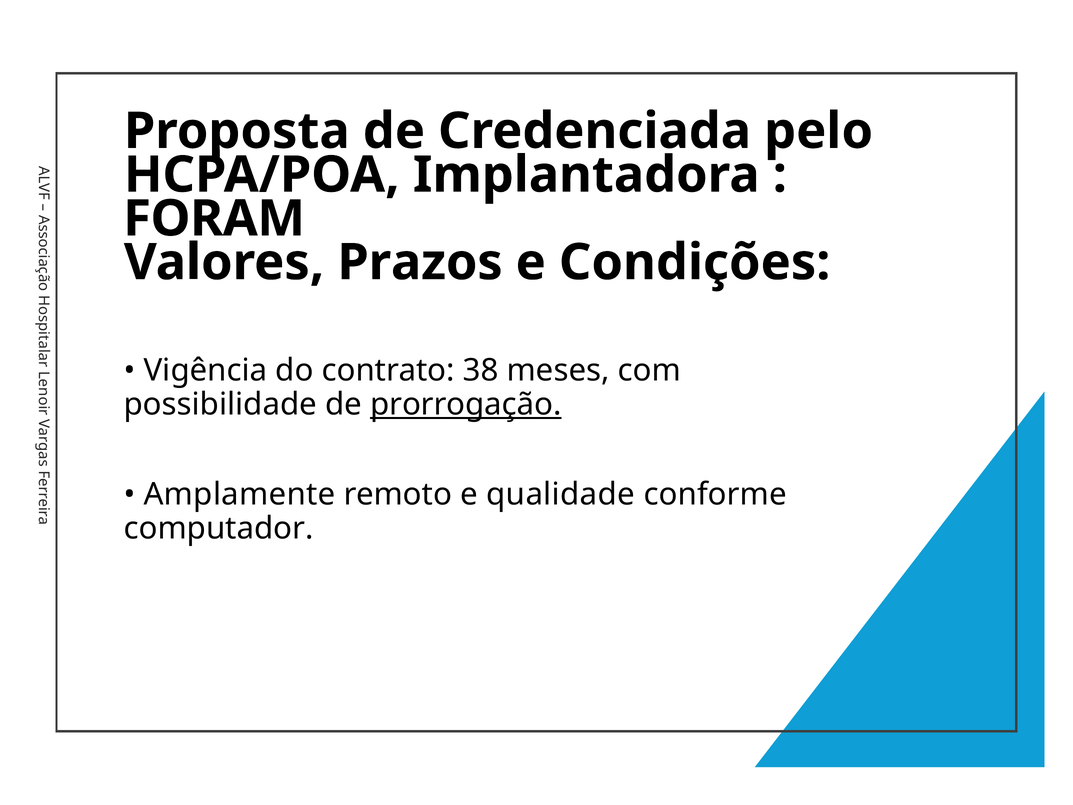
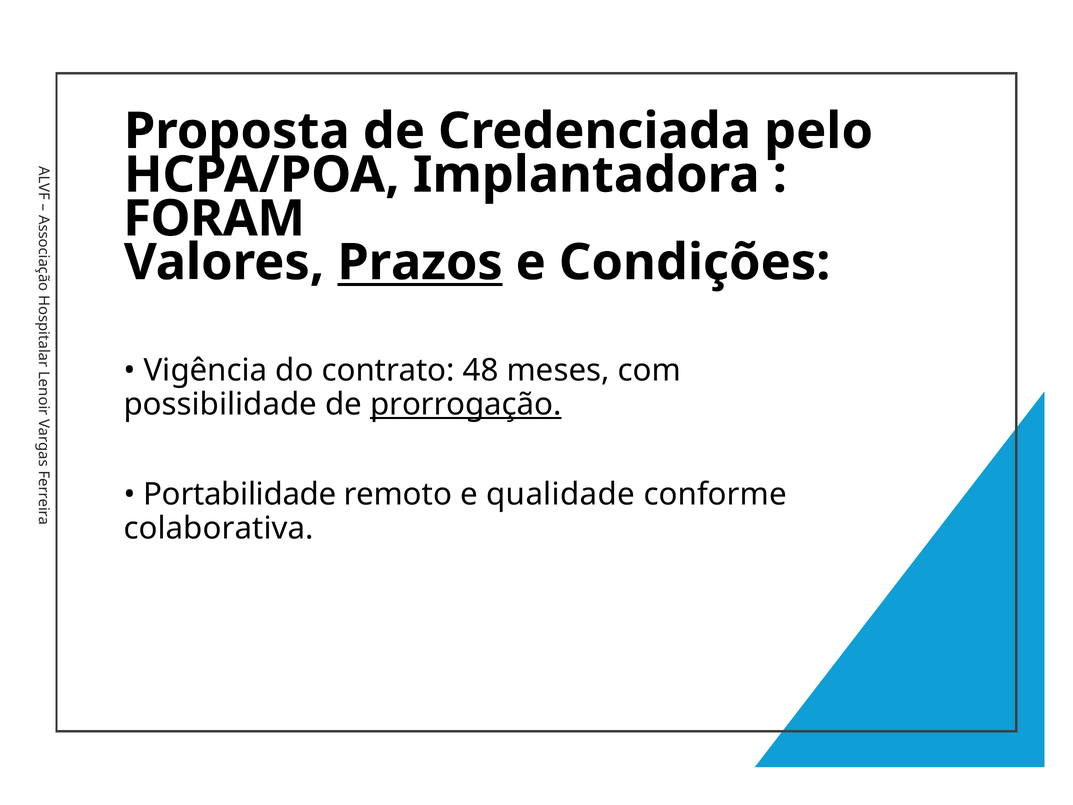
Prazos underline: none -> present
38: 38 -> 48
Amplamente: Amplamente -> Portabilidade
computador: computador -> colaborativa
